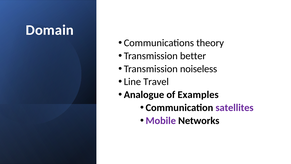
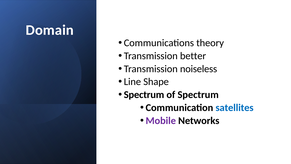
Travel: Travel -> Shape
Analogue at (144, 95): Analogue -> Spectrum
of Examples: Examples -> Spectrum
satellites colour: purple -> blue
